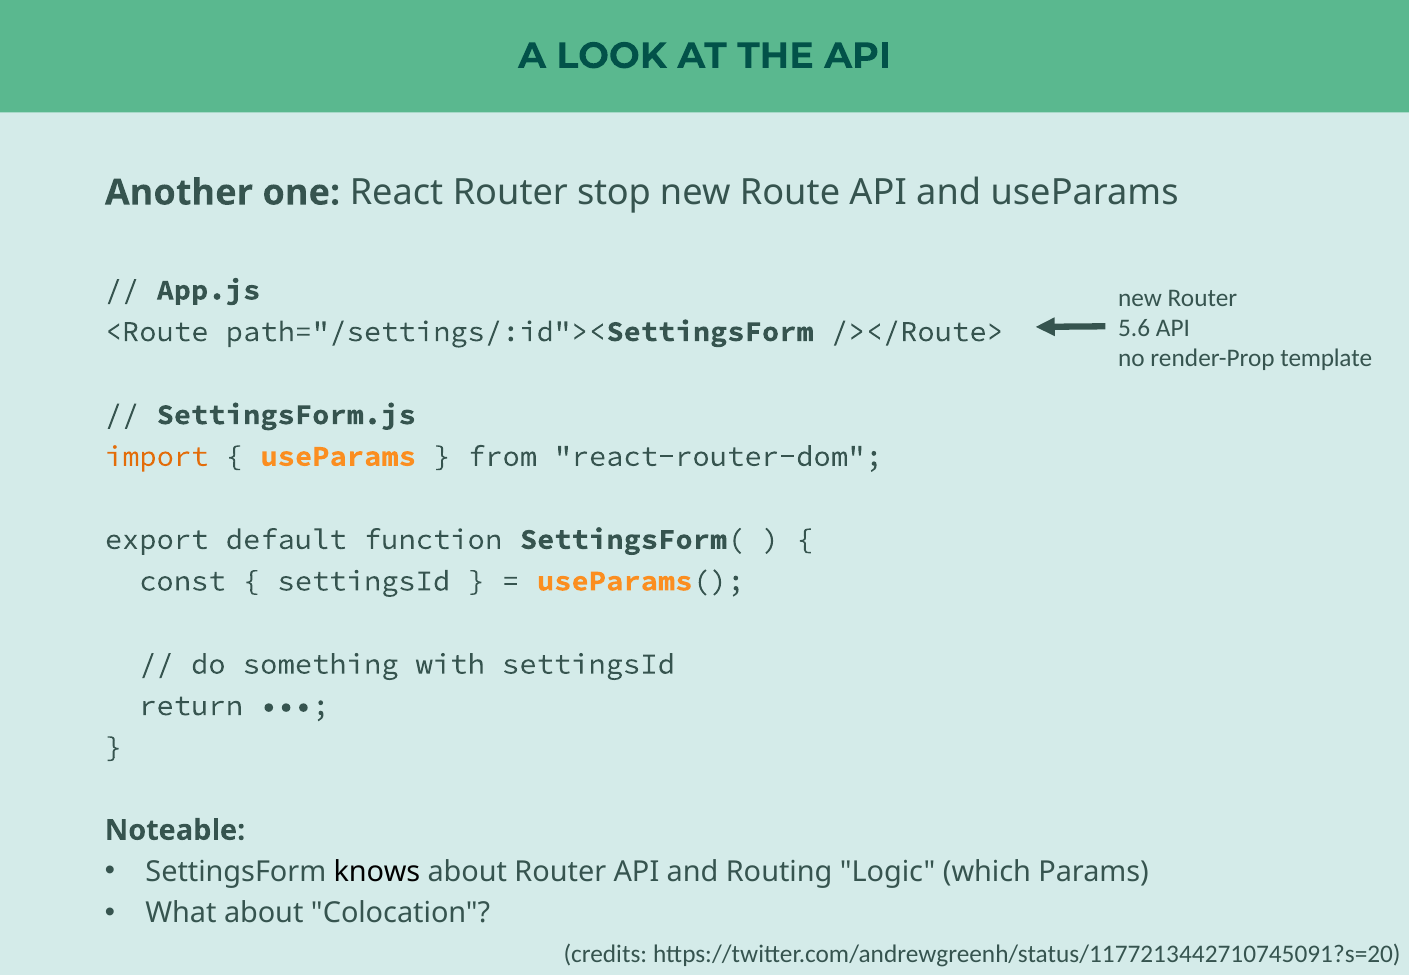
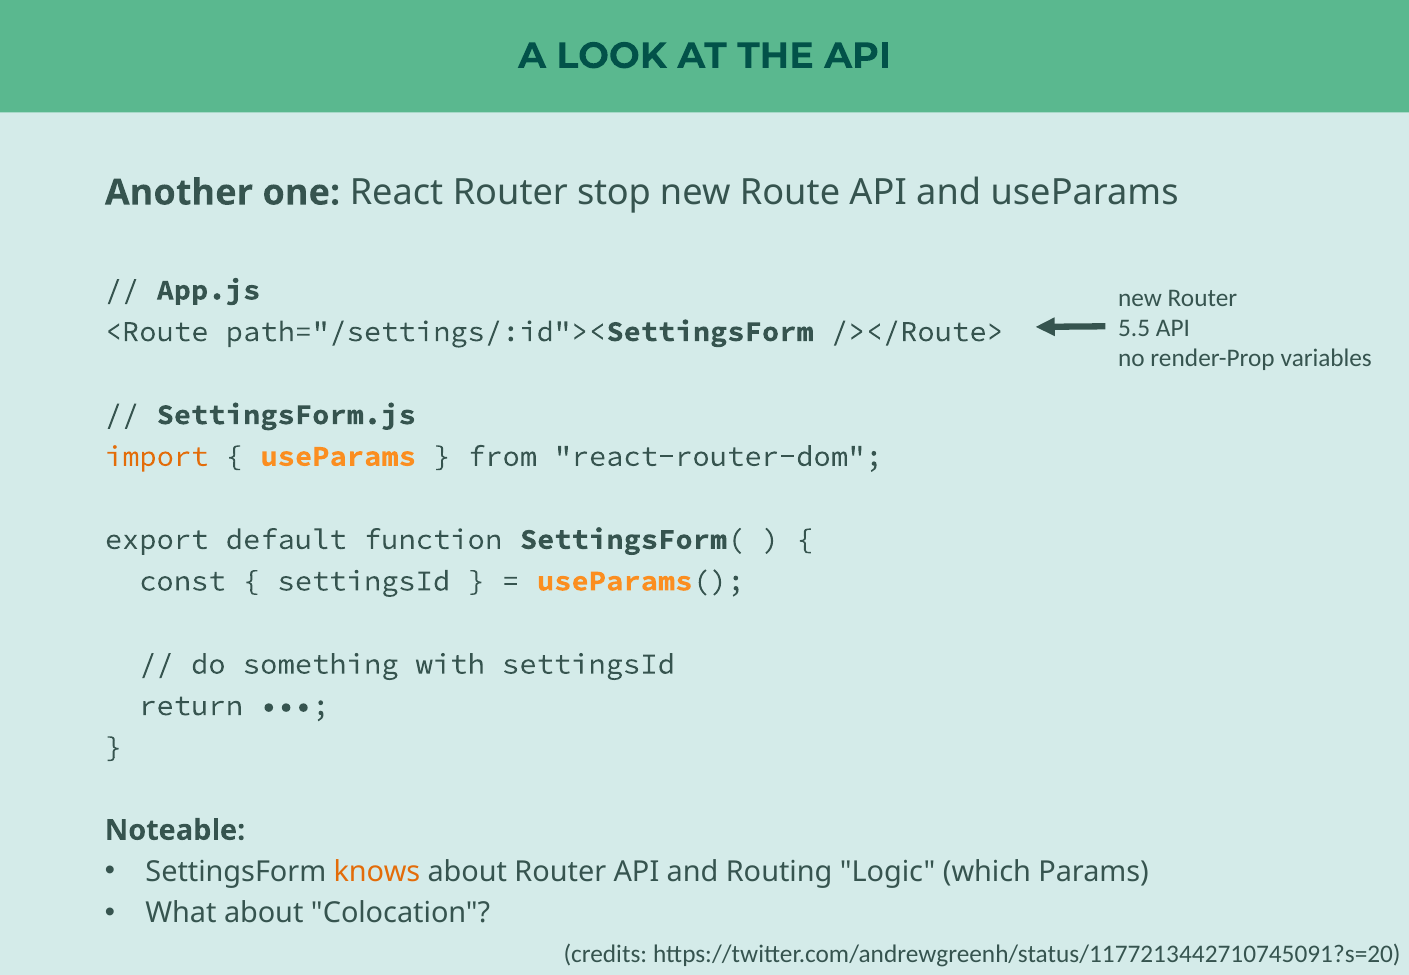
5.6: 5.6 -> 5.5
template: template -> variables
knows colour: black -> orange
